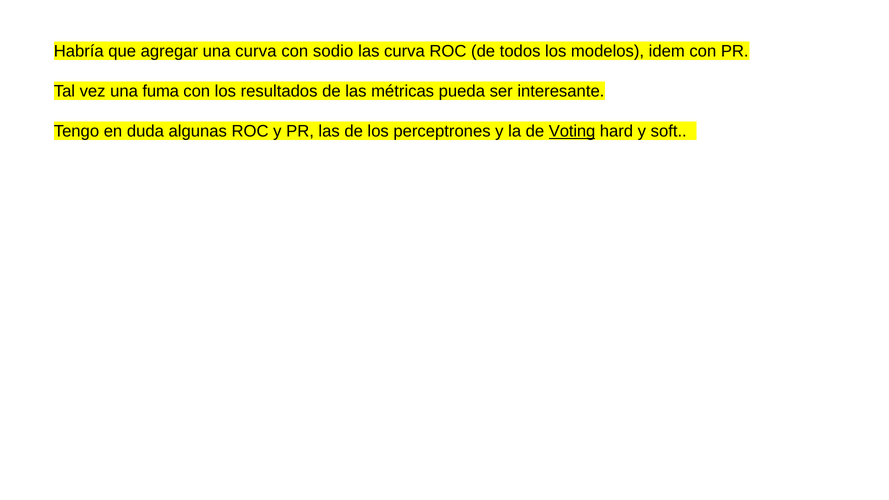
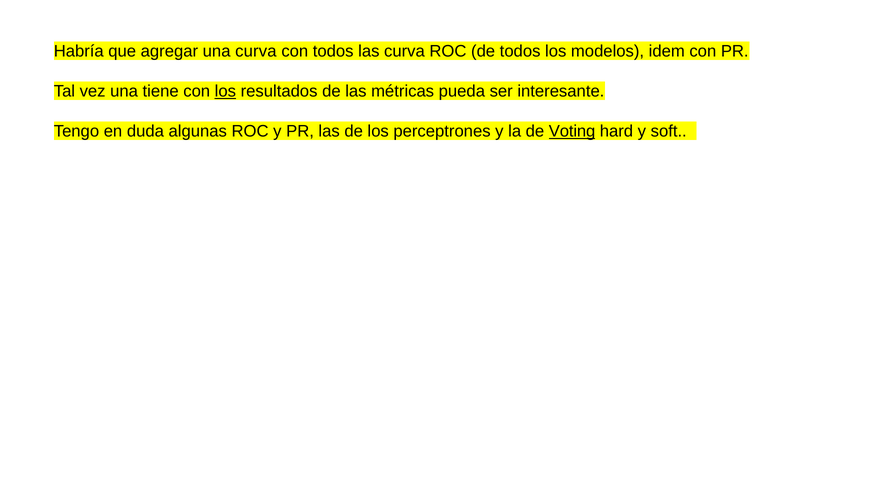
con sodio: sodio -> todos
fuma: fuma -> tiene
los at (225, 91) underline: none -> present
